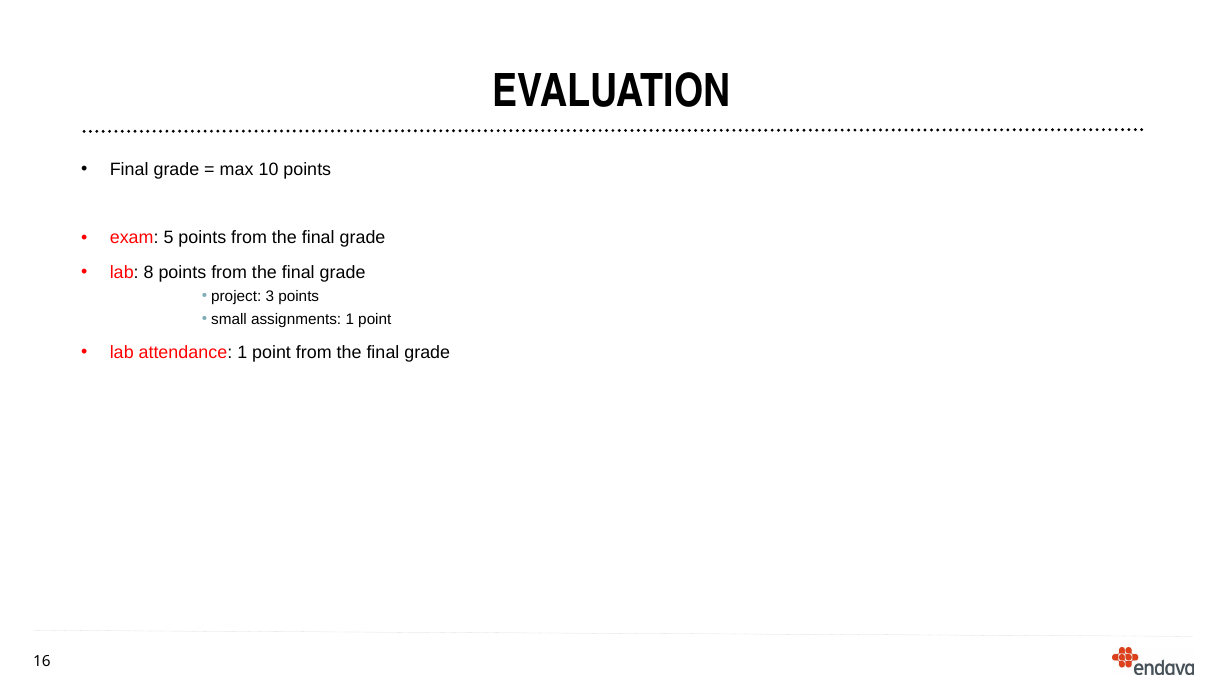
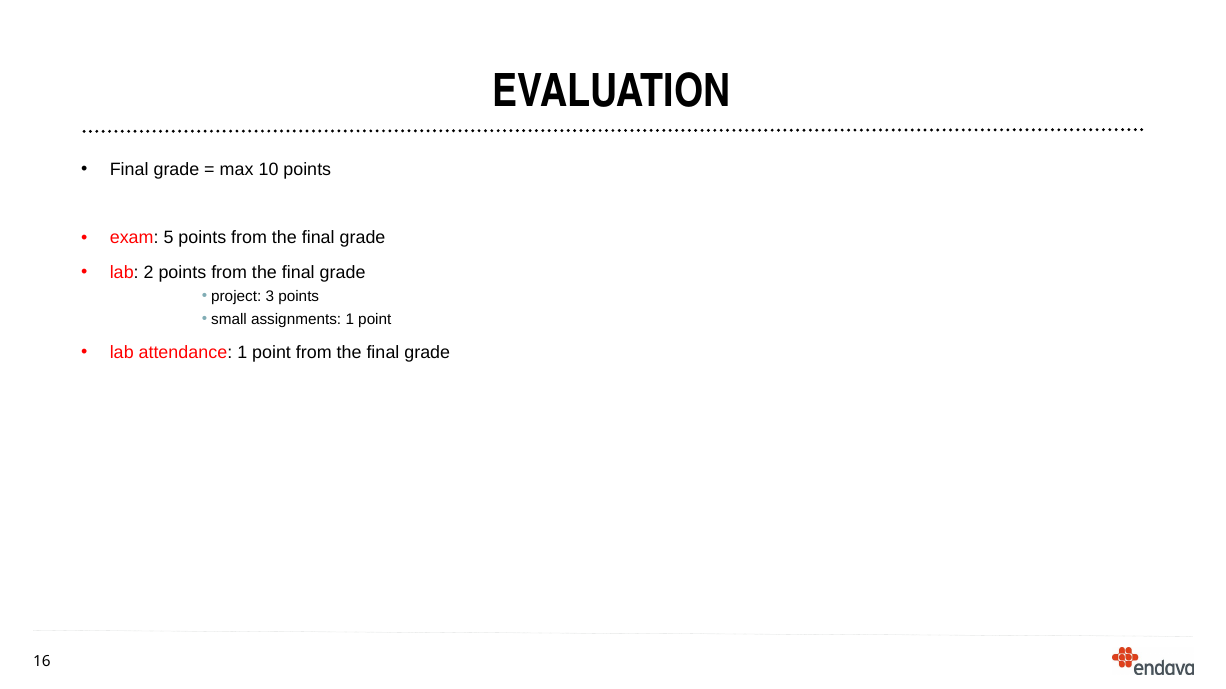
8: 8 -> 2
